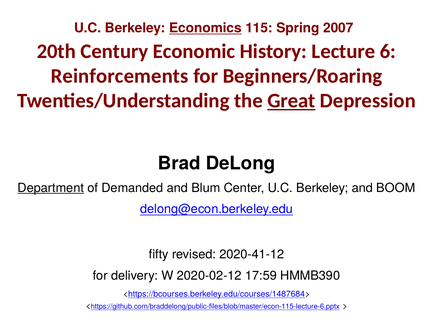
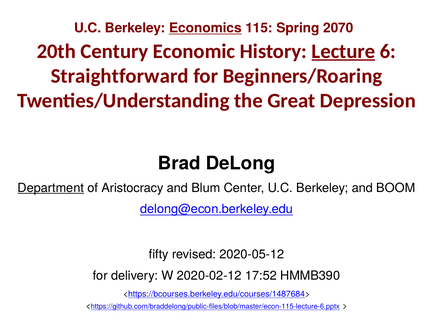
2007: 2007 -> 2070
Lecture underline: none -> present
Reinforcements: Reinforcements -> Straightforward
Great underline: present -> none
Demanded: Demanded -> Aristocracy
2020-41-12: 2020-41-12 -> 2020-05-12
17:59: 17:59 -> 17:52
